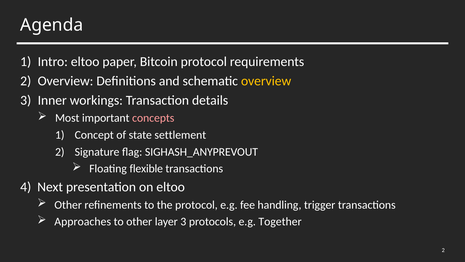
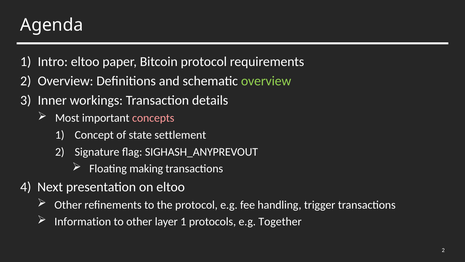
overview at (266, 81) colour: yellow -> light green
flexible: flexible -> making
Approaches: Approaches -> Information
layer 3: 3 -> 1
